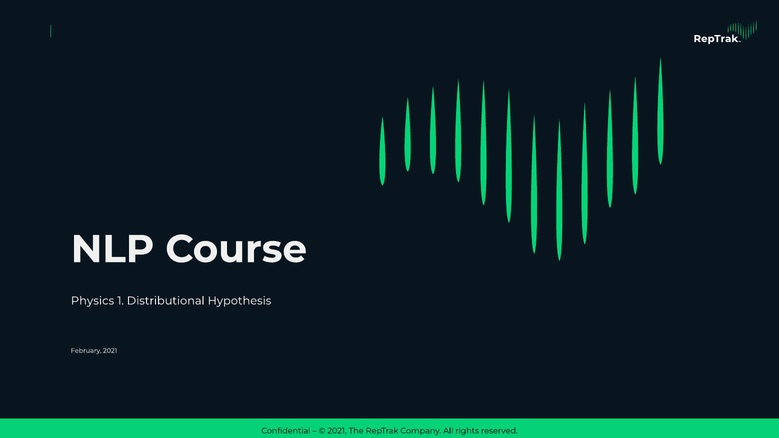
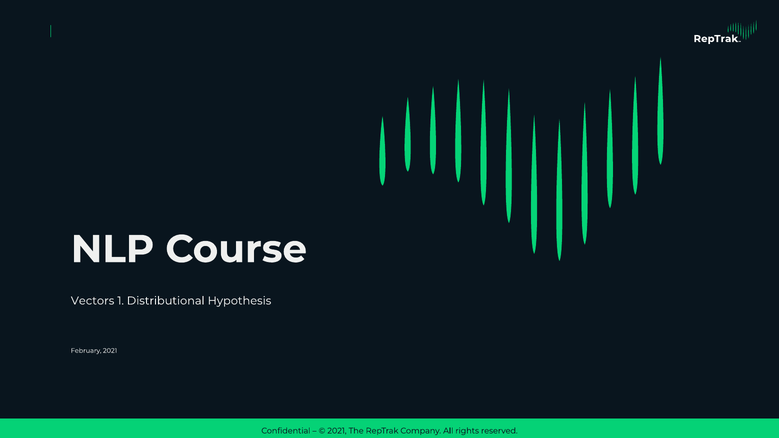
Physics: Physics -> Vectors
